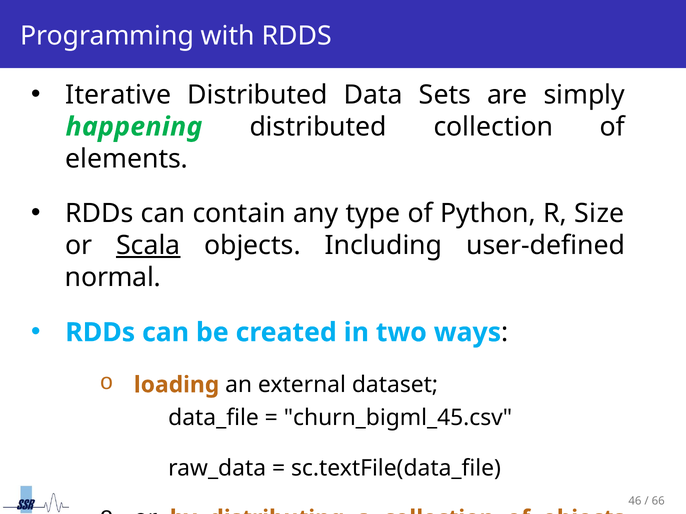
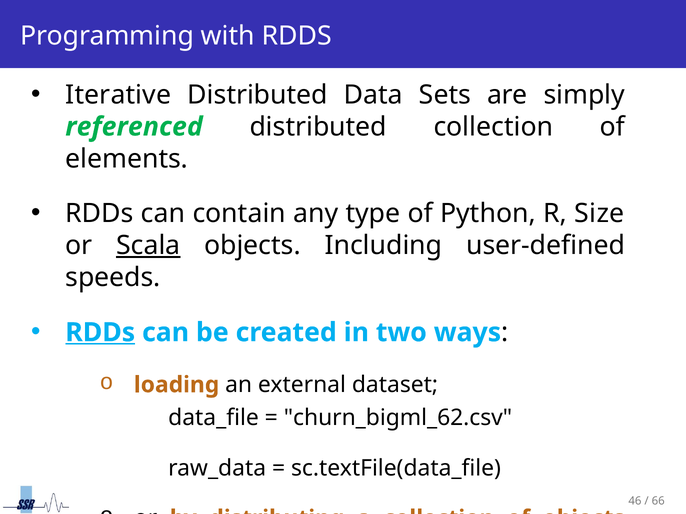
happening: happening -> referenced
normal: normal -> speeds
RDDs at (100, 333) underline: none -> present
churn_bigml_45.csv: churn_bigml_45.csv -> churn_bigml_62.csv
